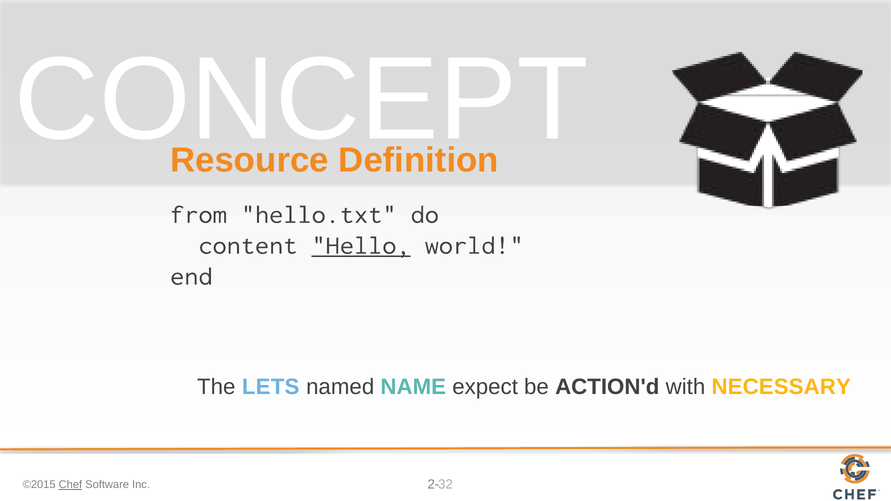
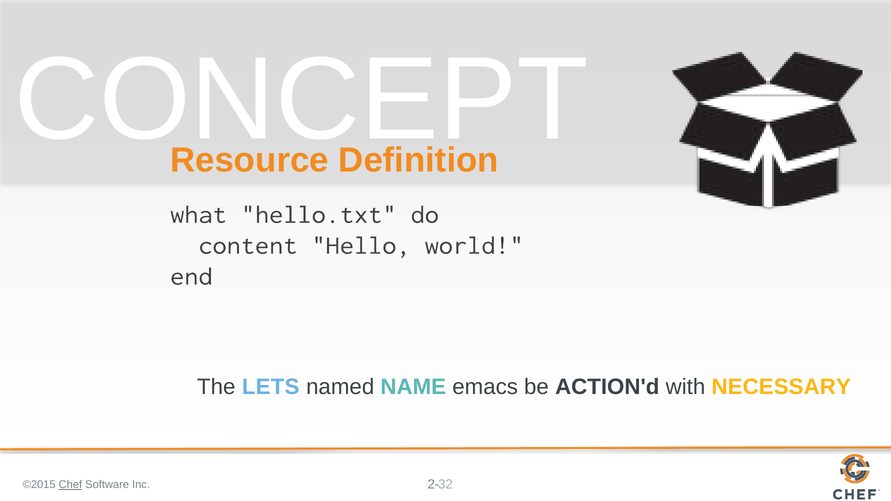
from: from -> what
Hello underline: present -> none
expect: expect -> emacs
